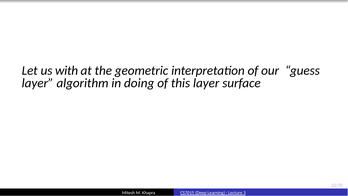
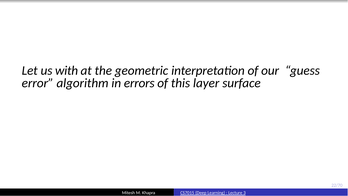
layer at (38, 83): layer -> error
doing: doing -> errors
